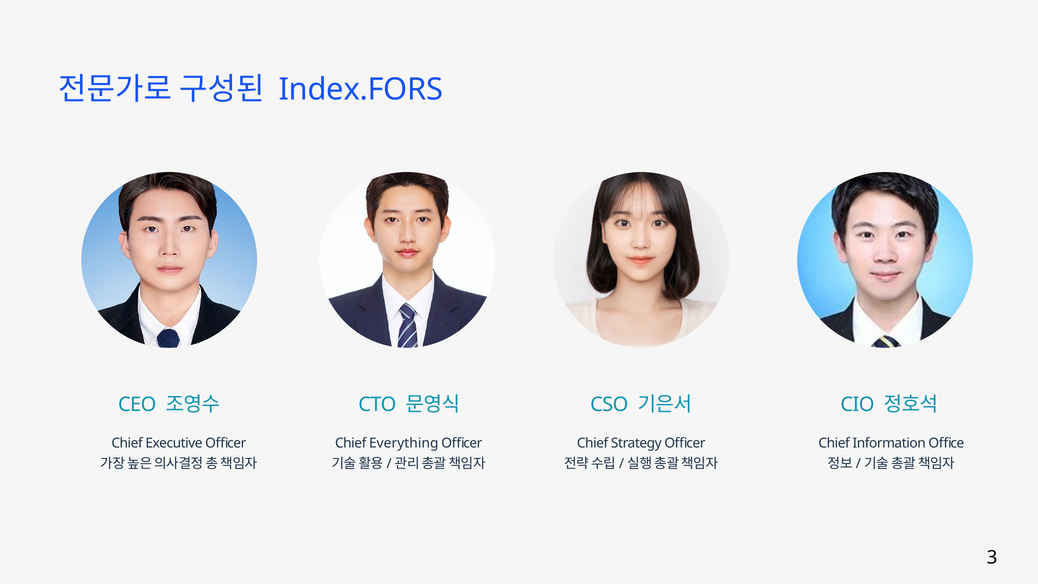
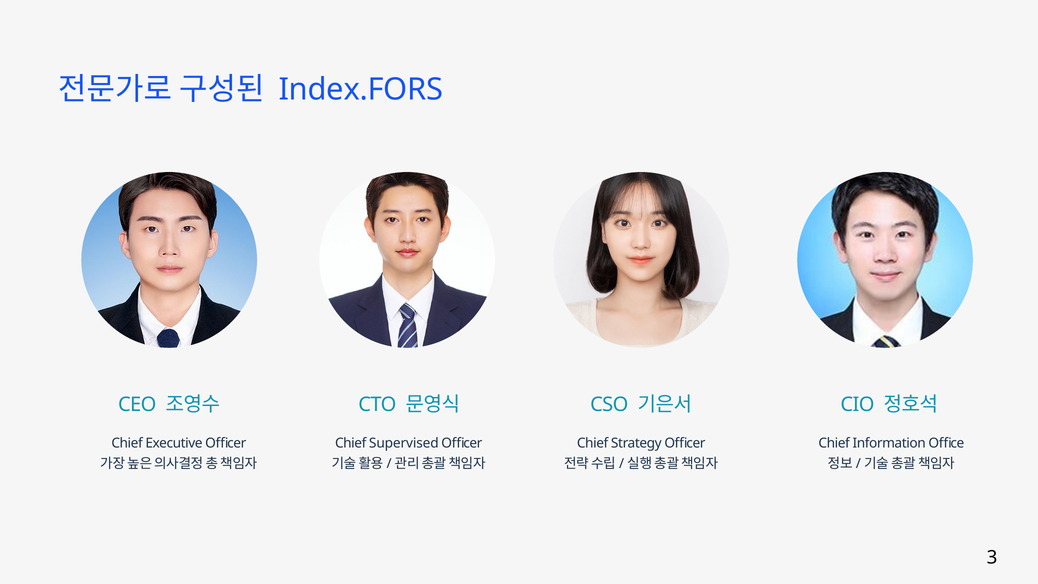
Everything: Everything -> Supervised
